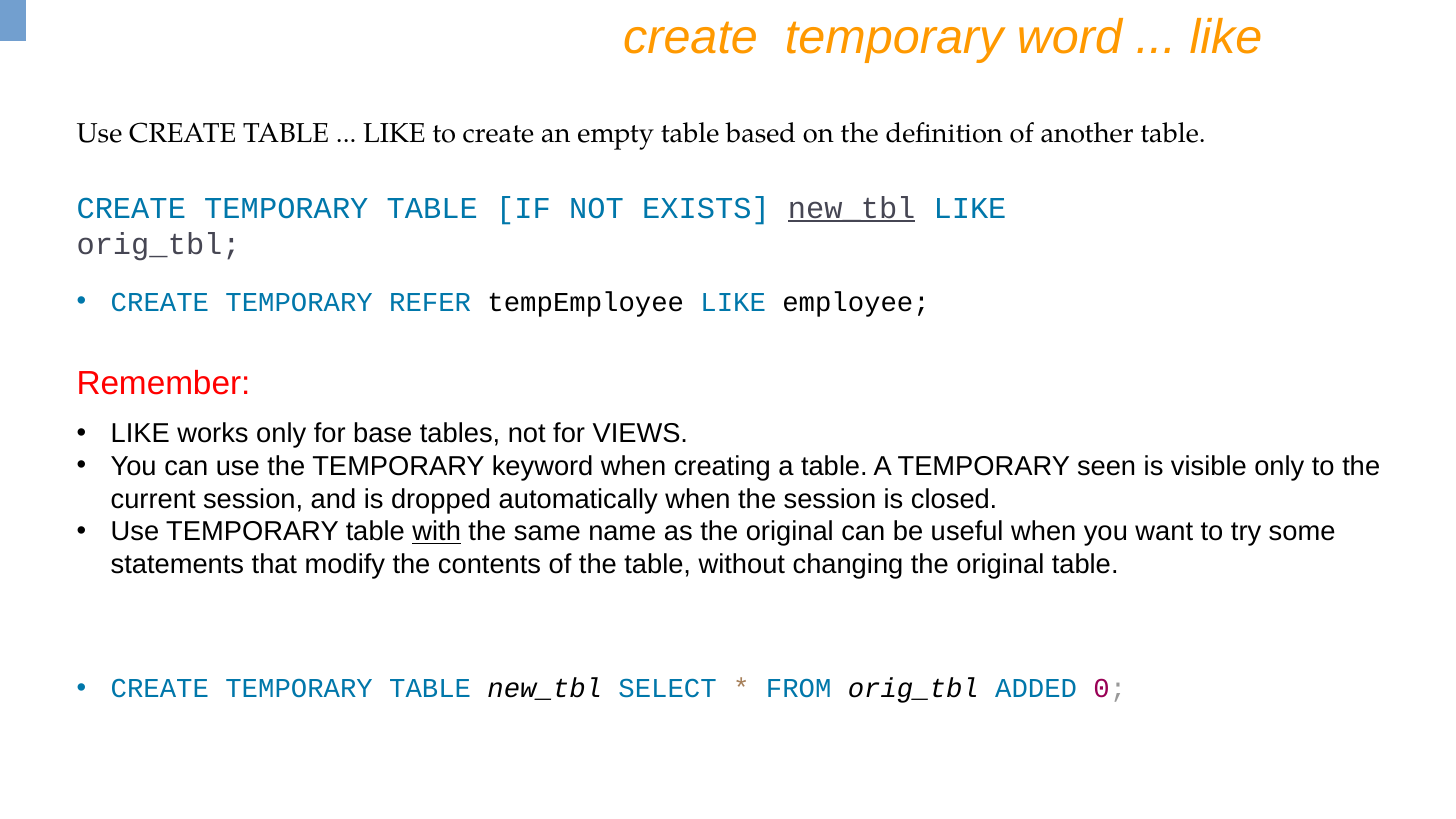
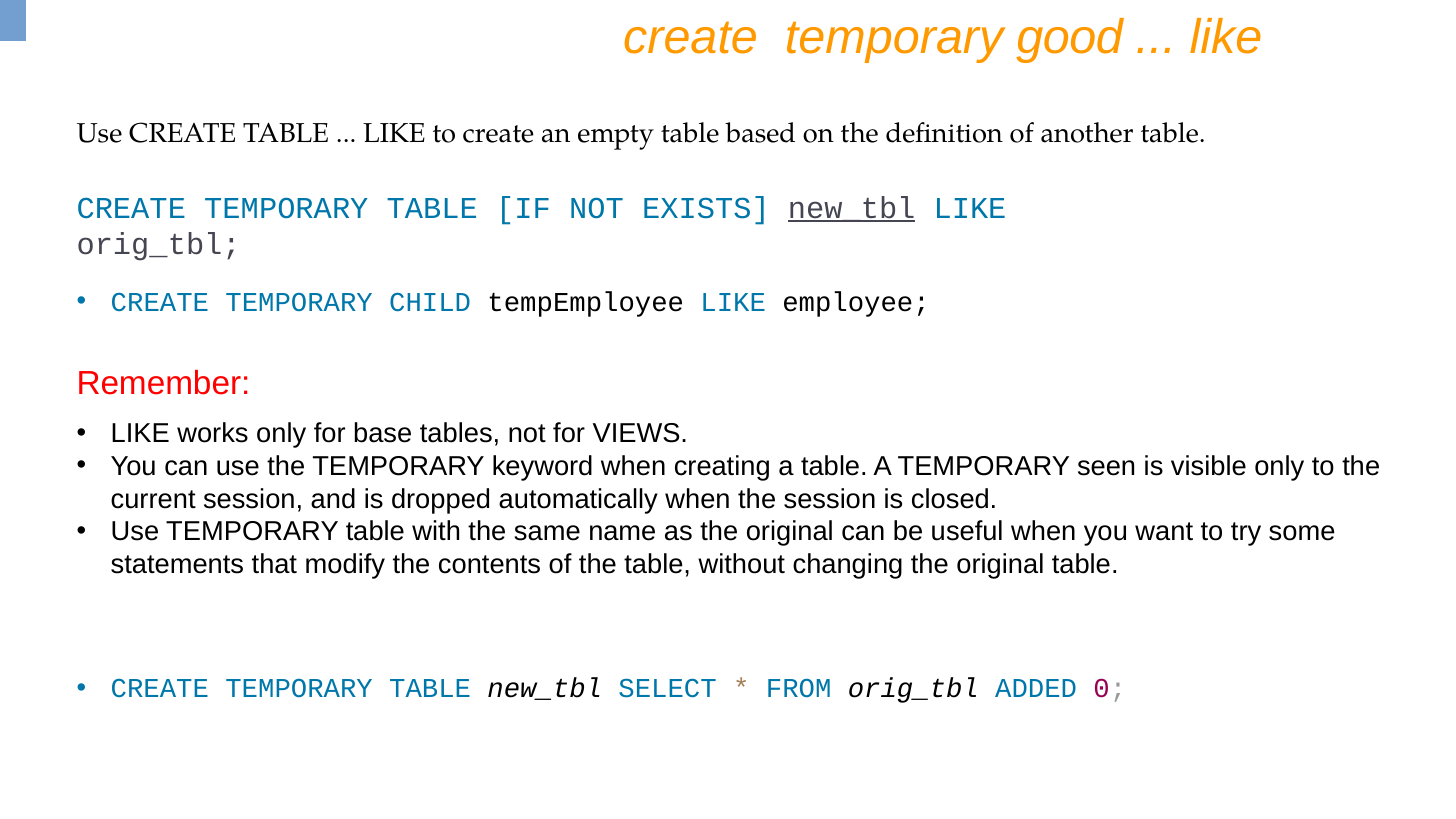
word: word -> good
REFER: REFER -> CHILD
with underline: present -> none
